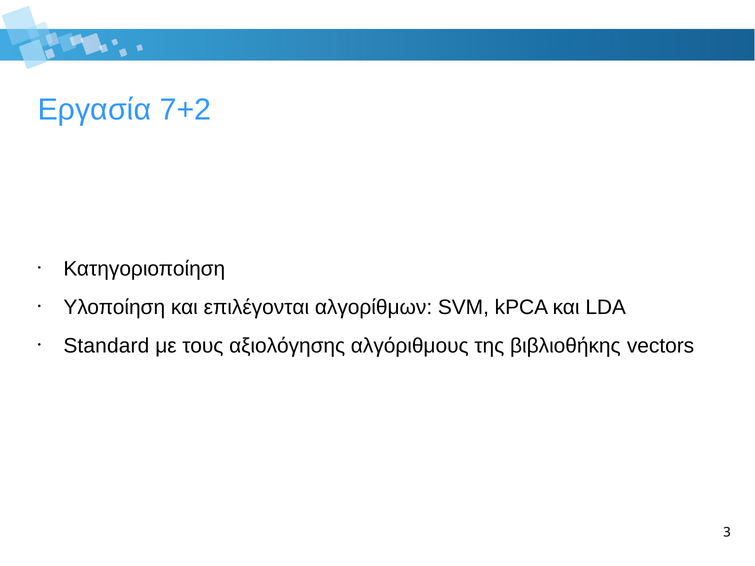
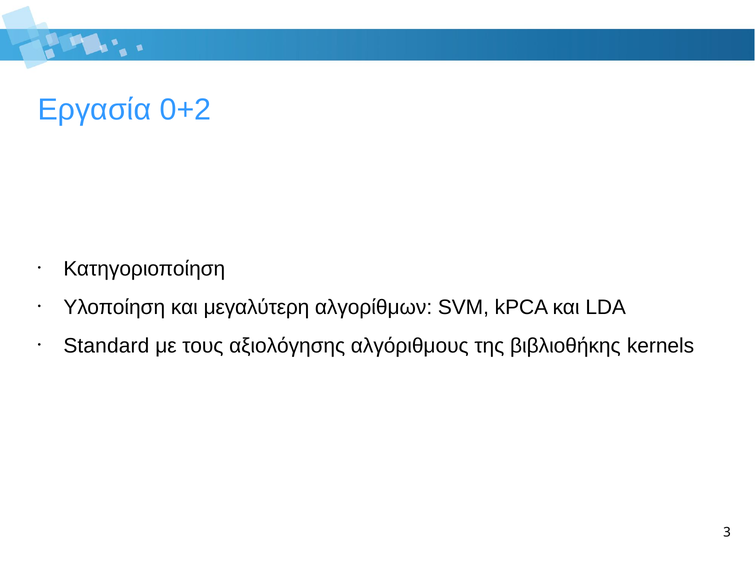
7+2: 7+2 -> 0+2
επιλέγονται: επιλέγονται -> μεγαλύτερη
vectors: vectors -> kernels
